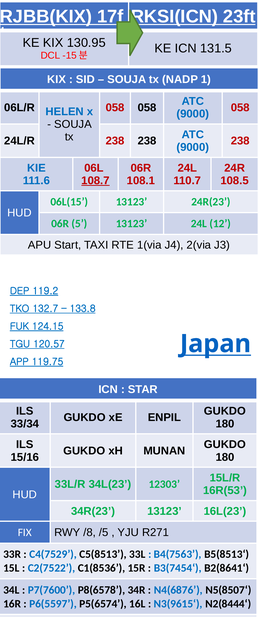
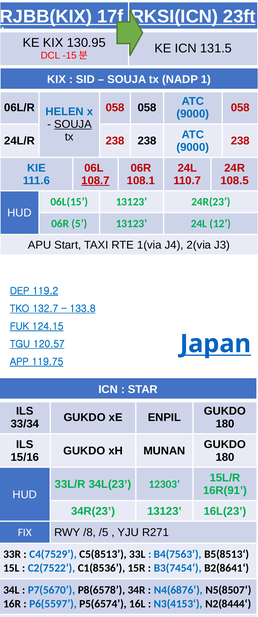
SOUJA at (73, 124) underline: none -> present
16R(53: 16R(53 -> 16R(91
P7(7600: P7(7600 -> P7(5670
N3(9615‘: N3(9615‘ -> N3(4153‘
